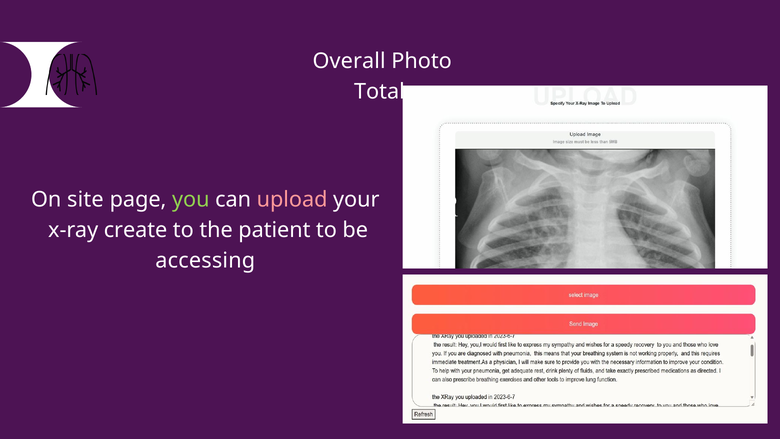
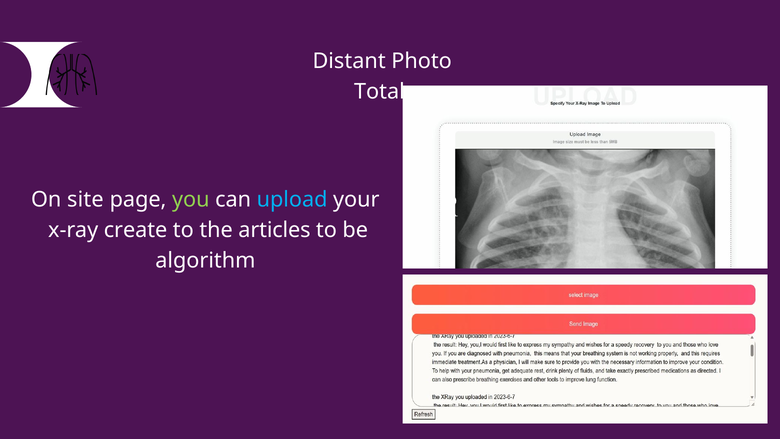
Overall: Overall -> Distant
upload colour: pink -> light blue
patient: patient -> articles
accessing: accessing -> algorithm
